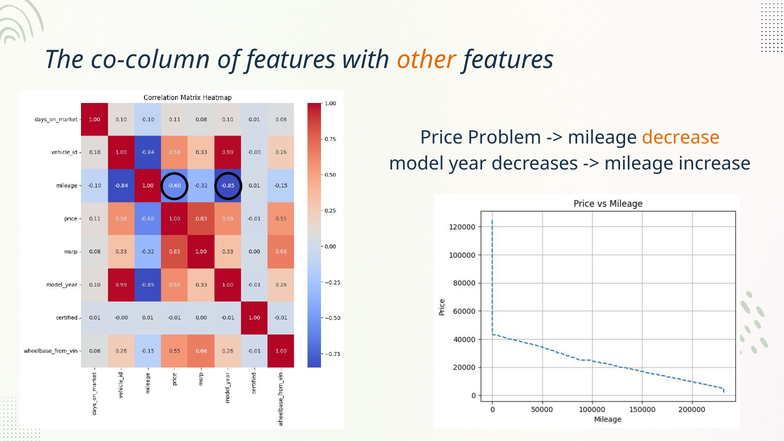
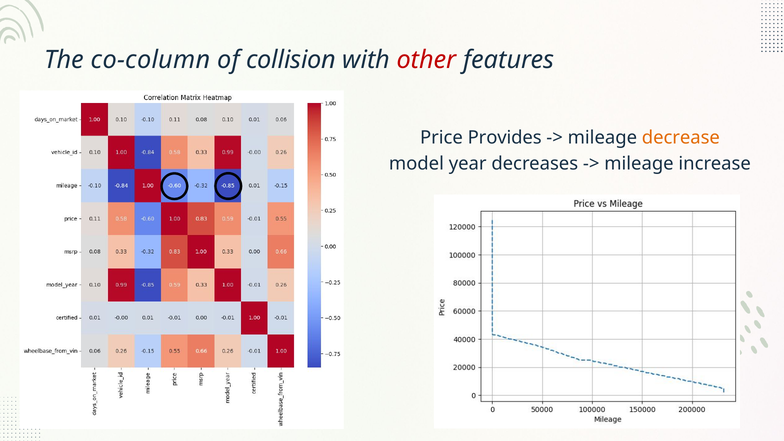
of features: features -> collision
other colour: orange -> red
Problem: Problem -> Provides
